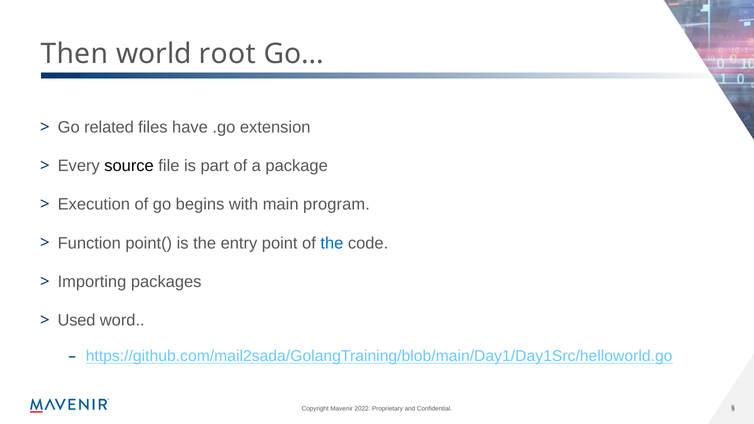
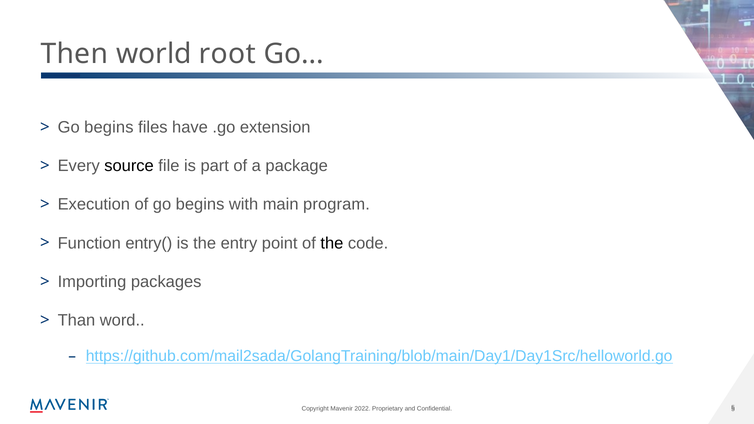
related at (109, 127): related -> begins
point(: point( -> entry(
the at (332, 243) colour: blue -> black
Used: Used -> Than
